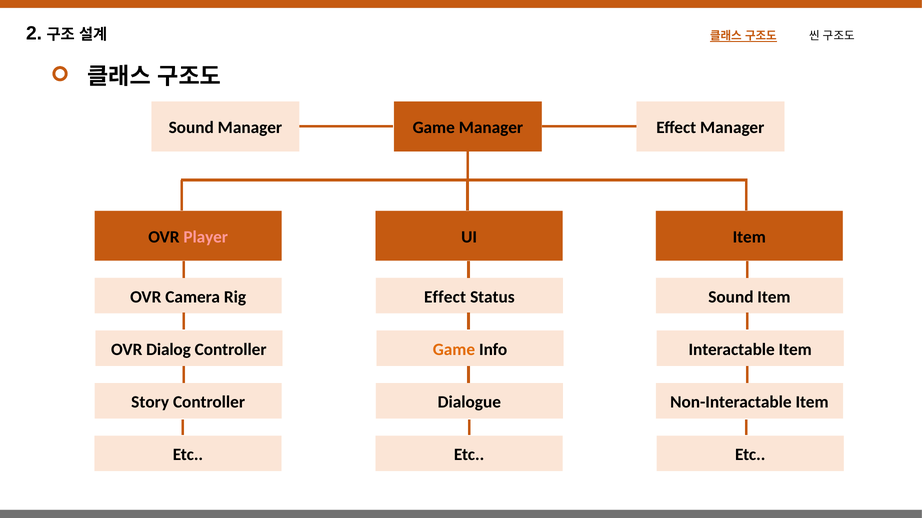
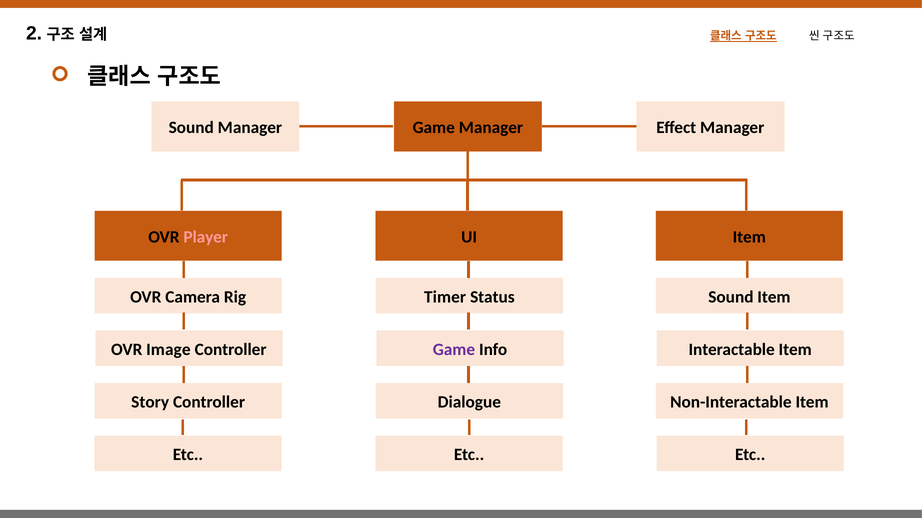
Effect at (445, 297): Effect -> Timer
Dialog: Dialog -> Image
Game at (454, 350) colour: orange -> purple
